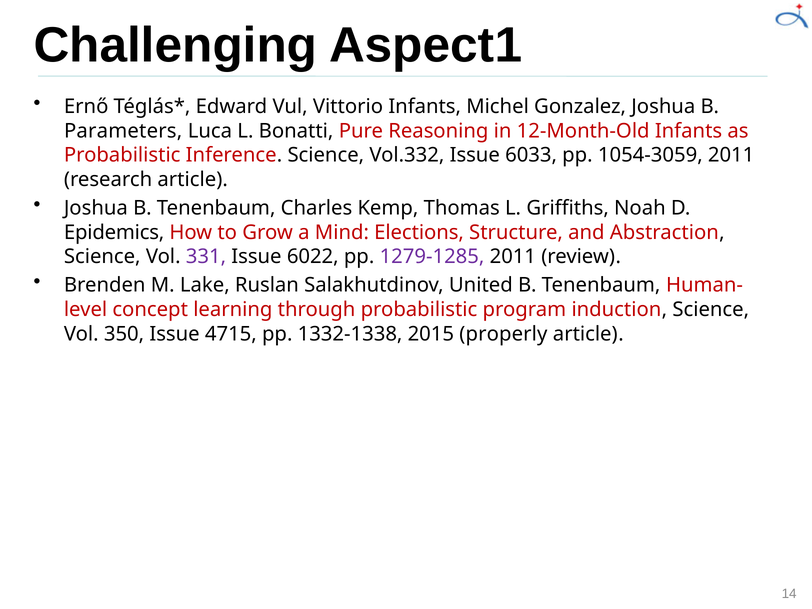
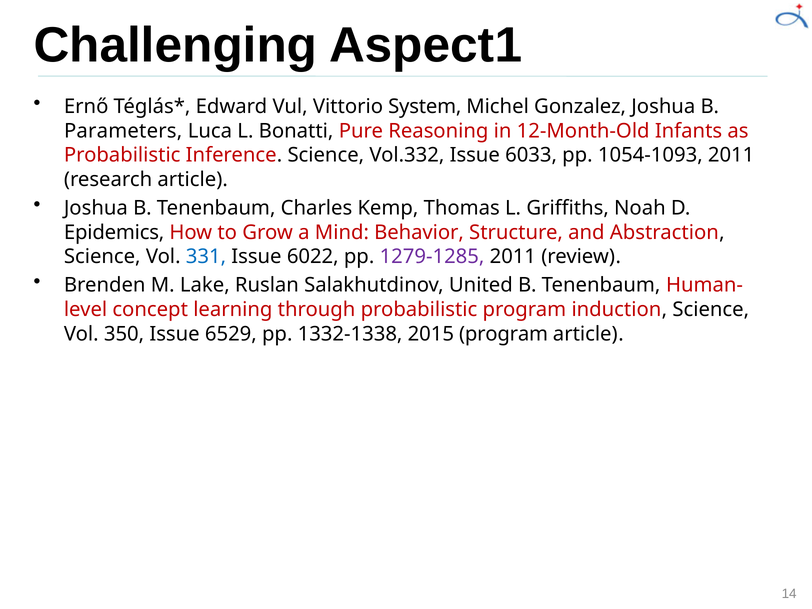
Vittorio Infants: Infants -> System
1054-3059: 1054-3059 -> 1054-1093
Elections: Elections -> Behavior
331 colour: purple -> blue
4715: 4715 -> 6529
2015 properly: properly -> program
